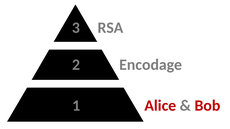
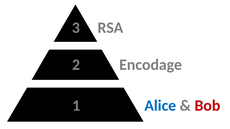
Alice colour: red -> blue
